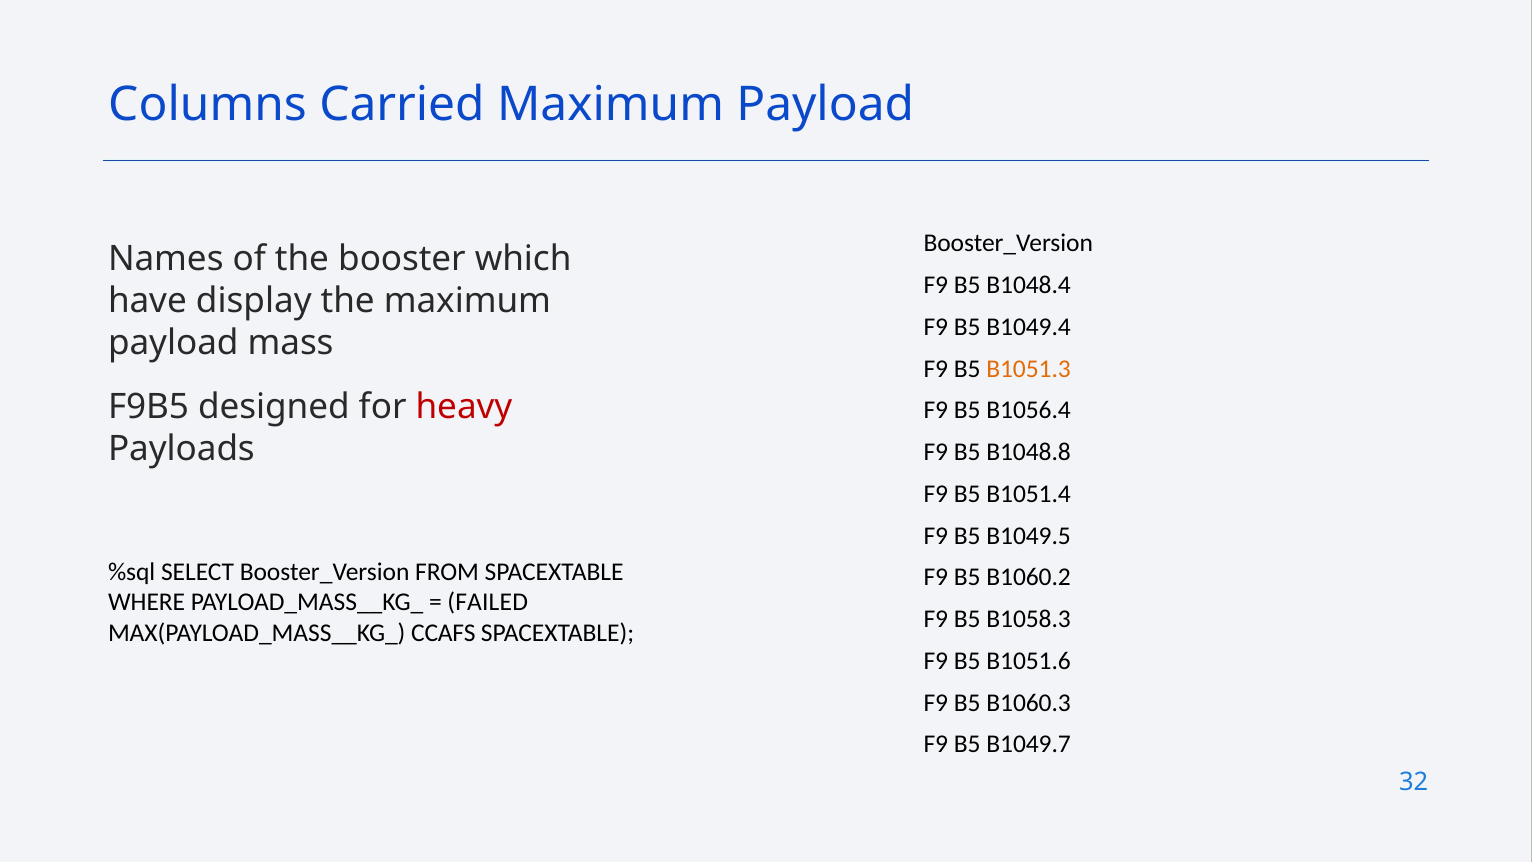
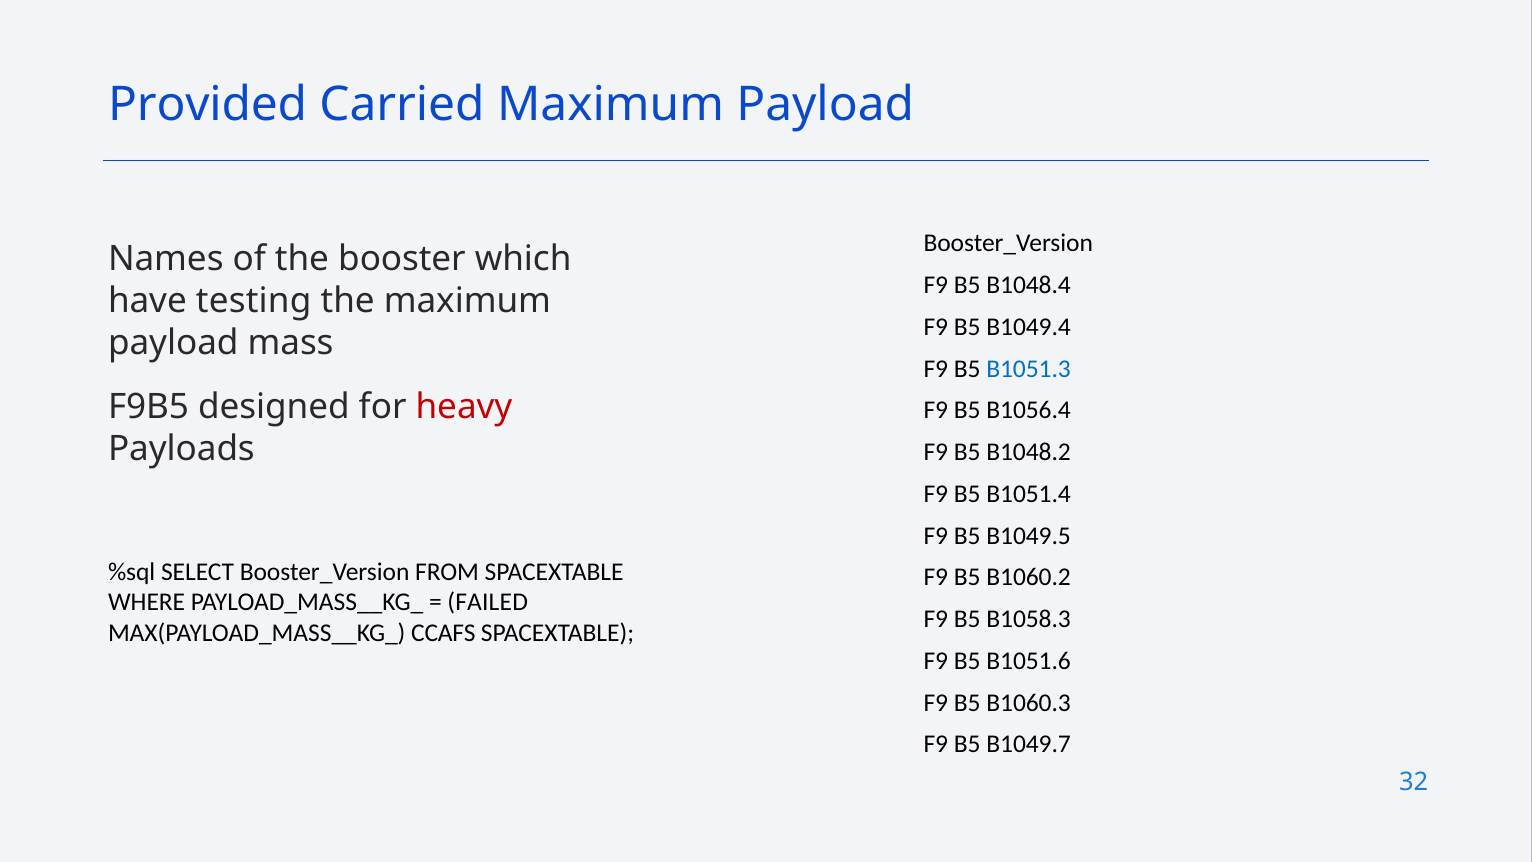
Columns: Columns -> Provided
display: display -> testing
B1051.3 colour: orange -> blue
B1048.8: B1048.8 -> B1048.2
